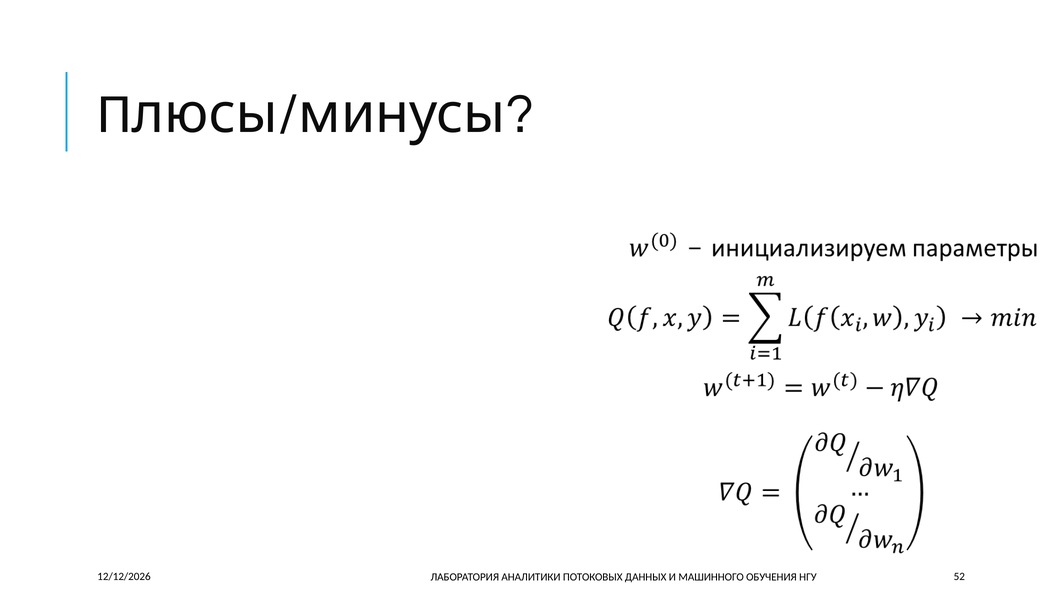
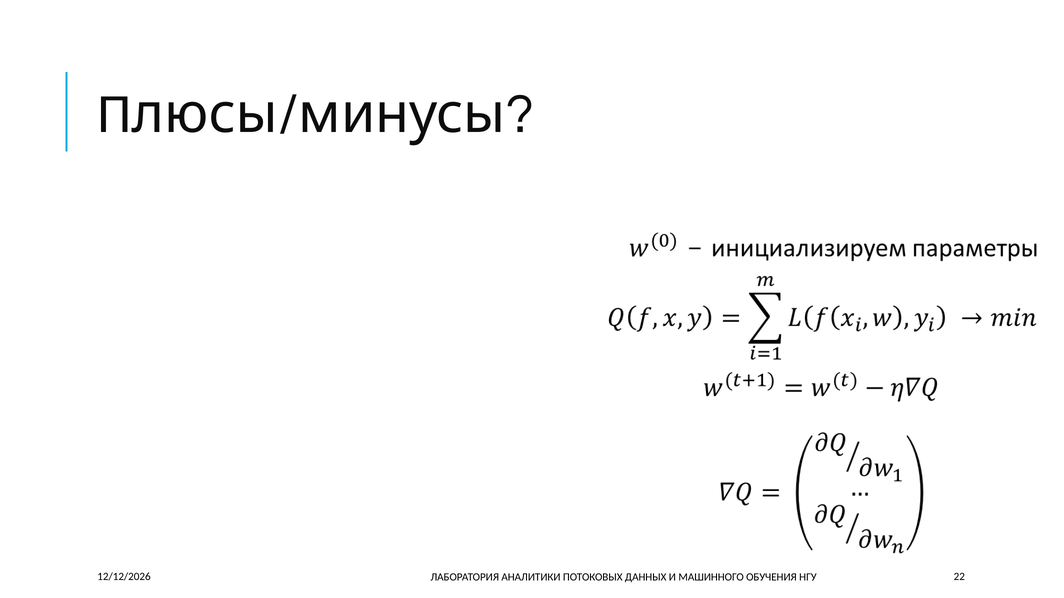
52: 52 -> 22
